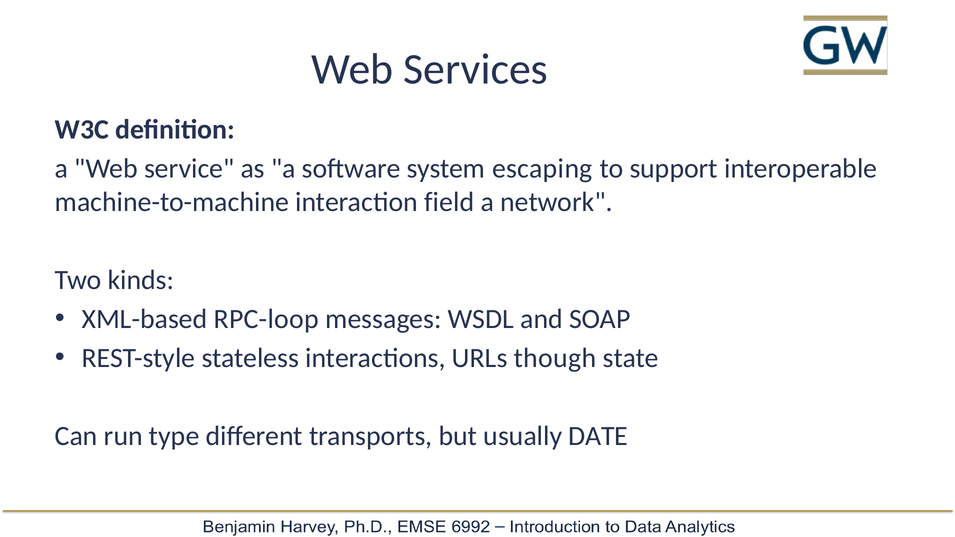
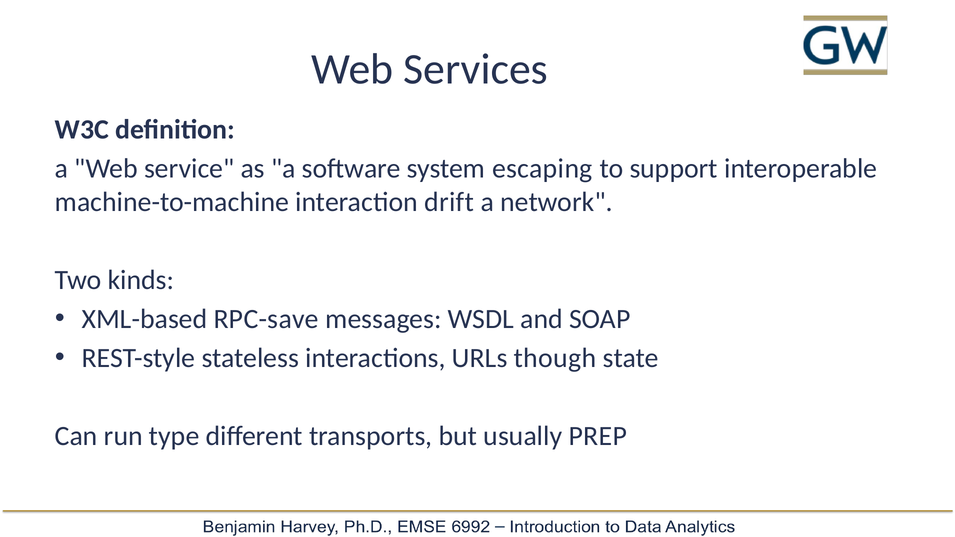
field: field -> drift
RPC-loop: RPC-loop -> RPC-save
DATE: DATE -> PREP
